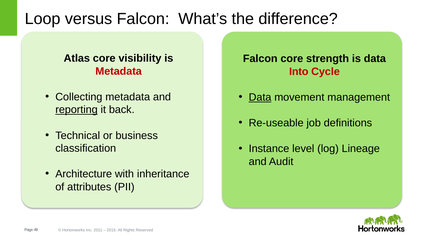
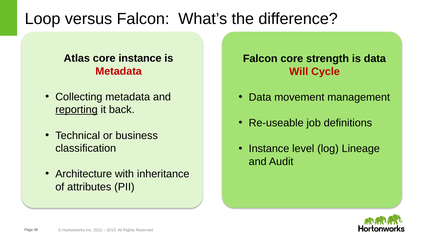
core visibility: visibility -> instance
Into: Into -> Will
Data at (260, 97) underline: present -> none
